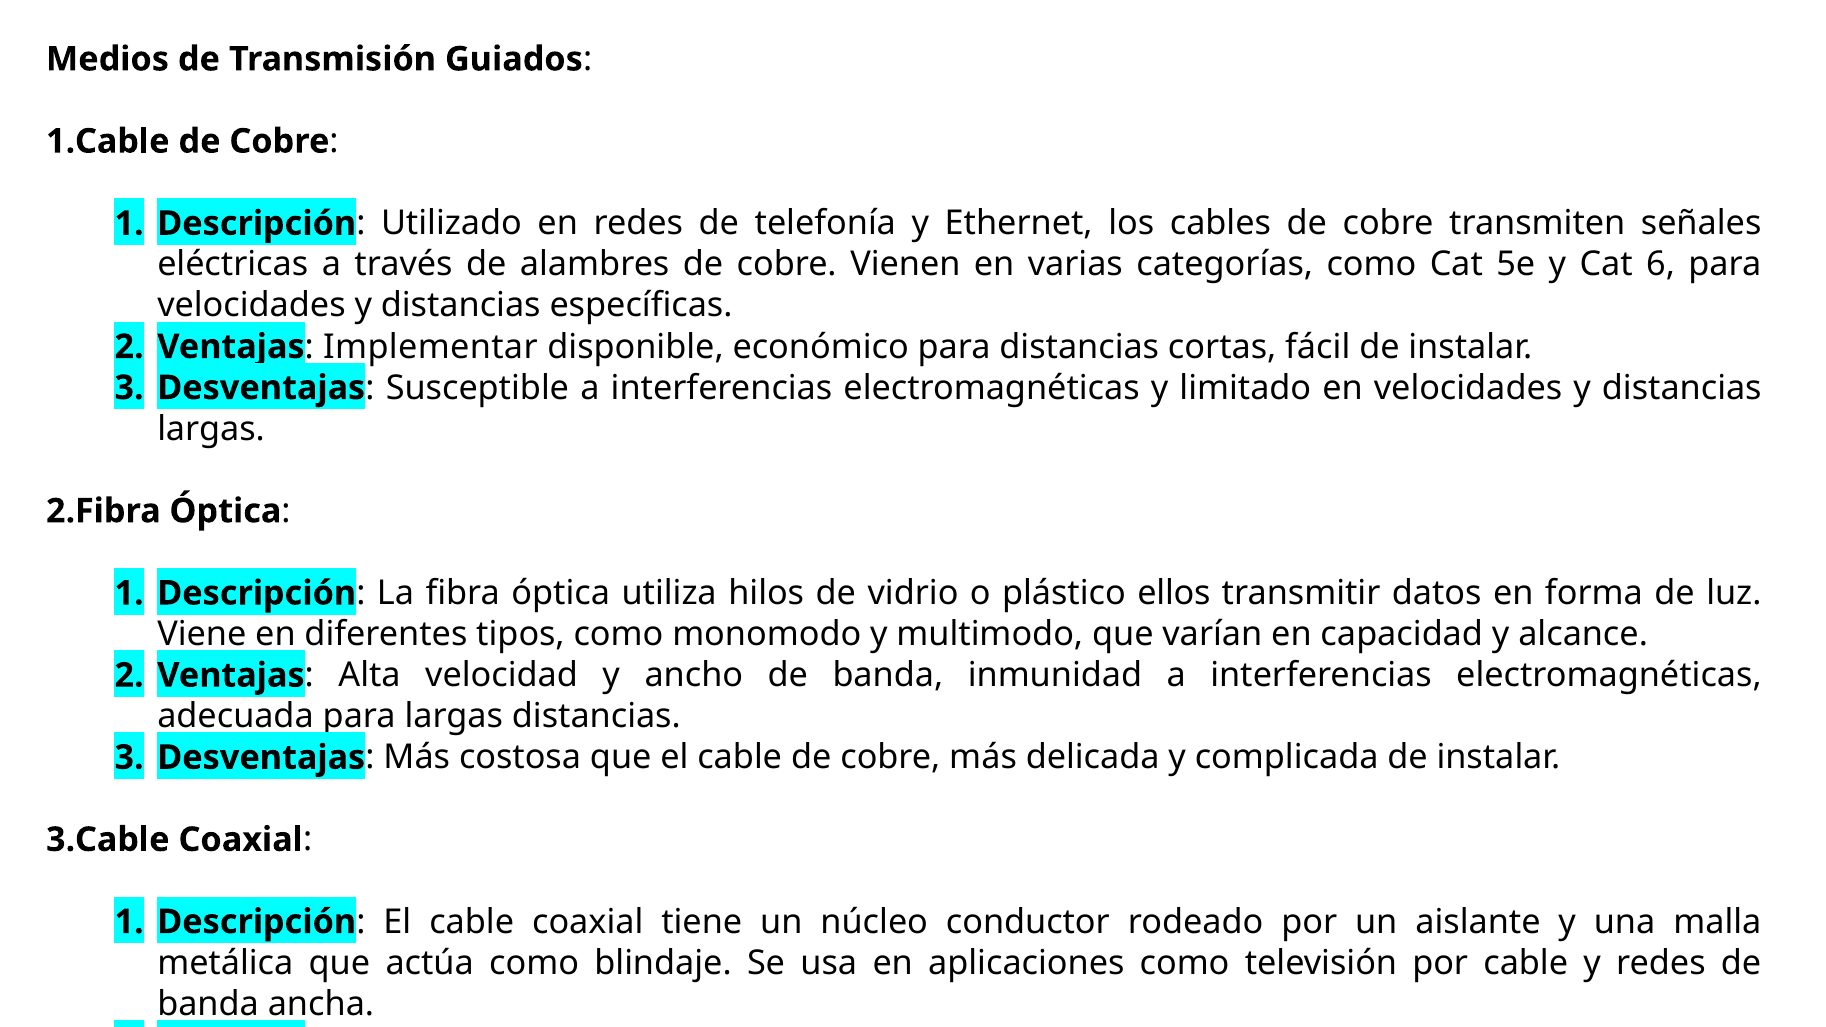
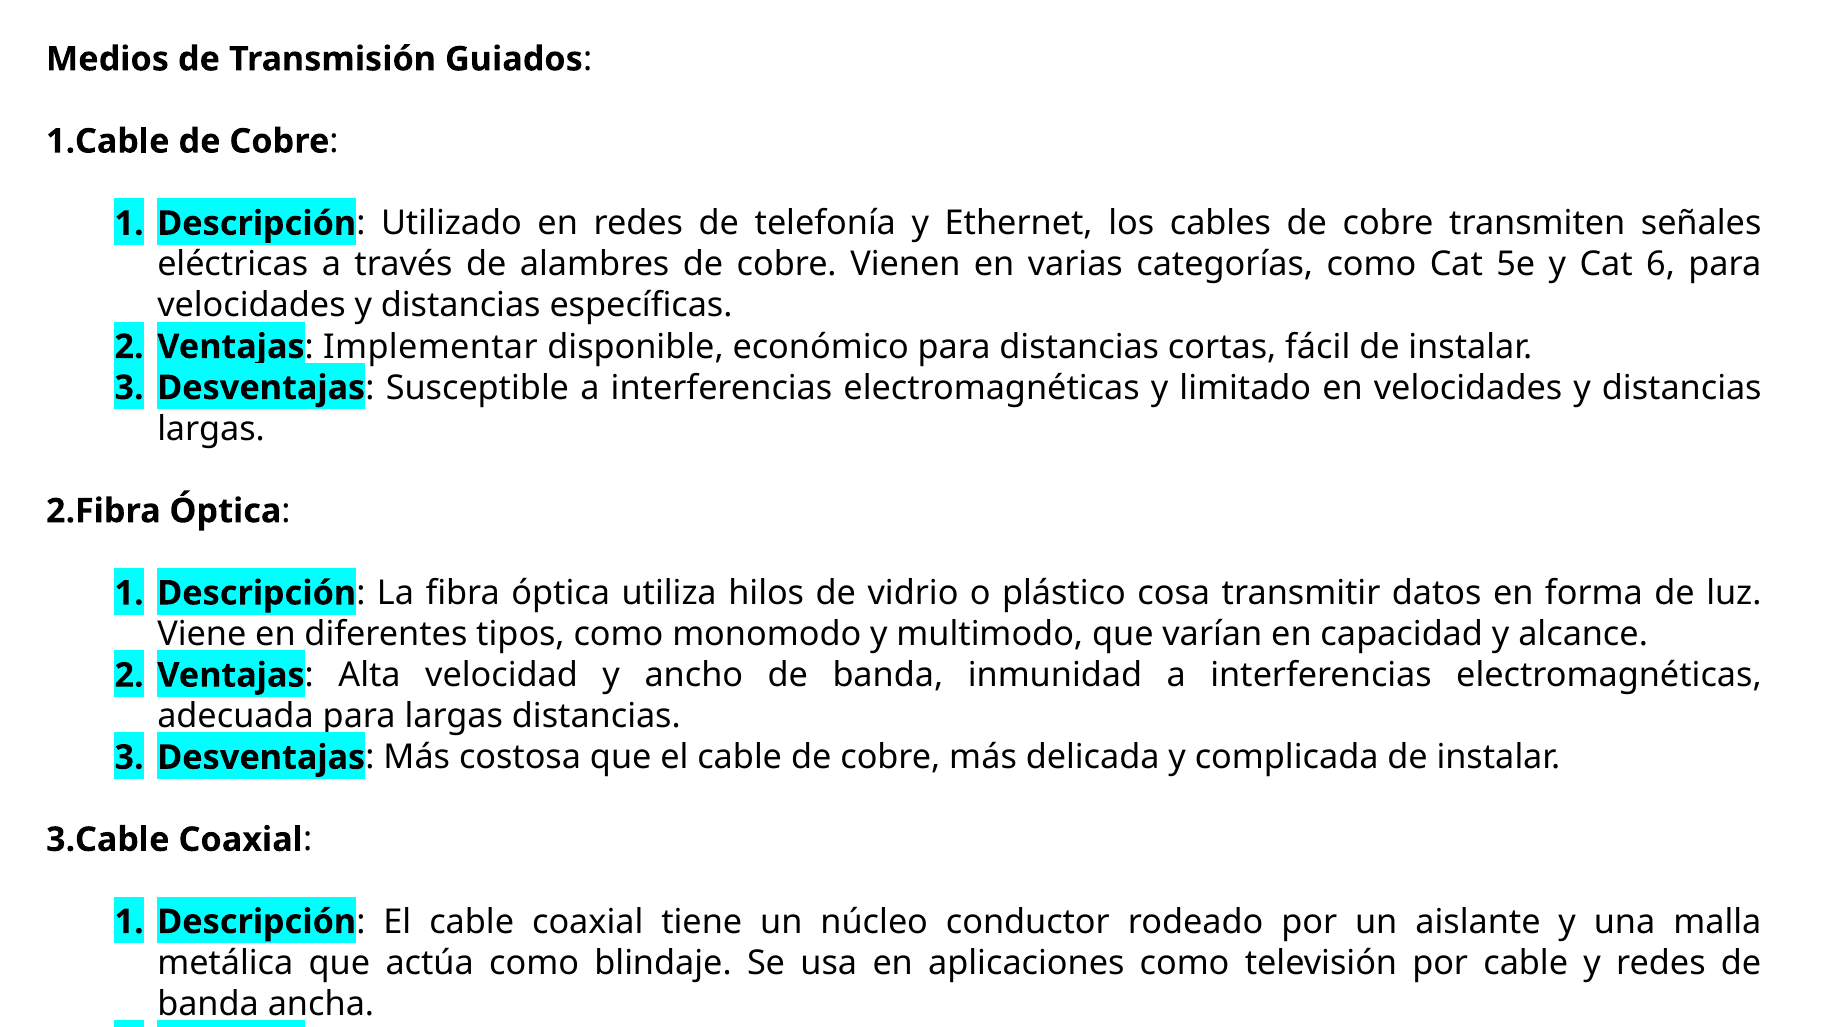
ellos: ellos -> cosa
